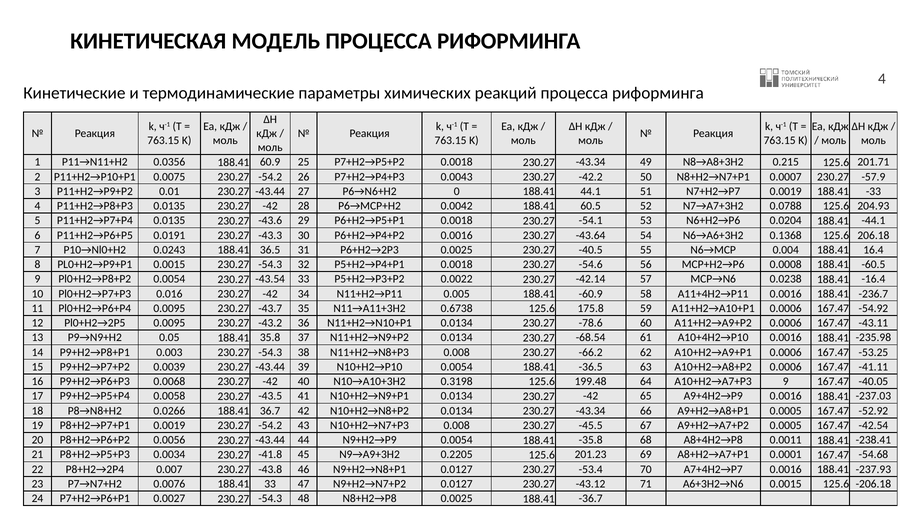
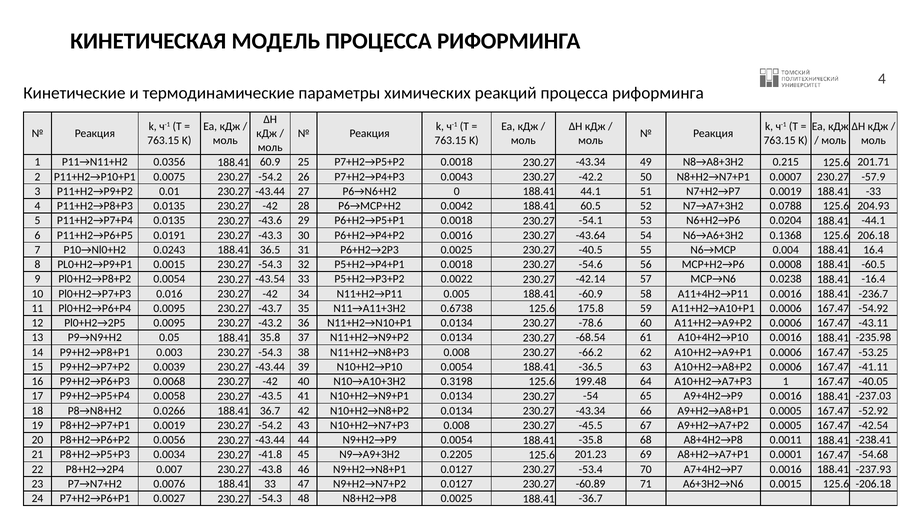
A10+H2→A7+P3 9: 9 -> 1
0.0134 230.27 -42: -42 -> -54
-43.12: -43.12 -> -60.89
